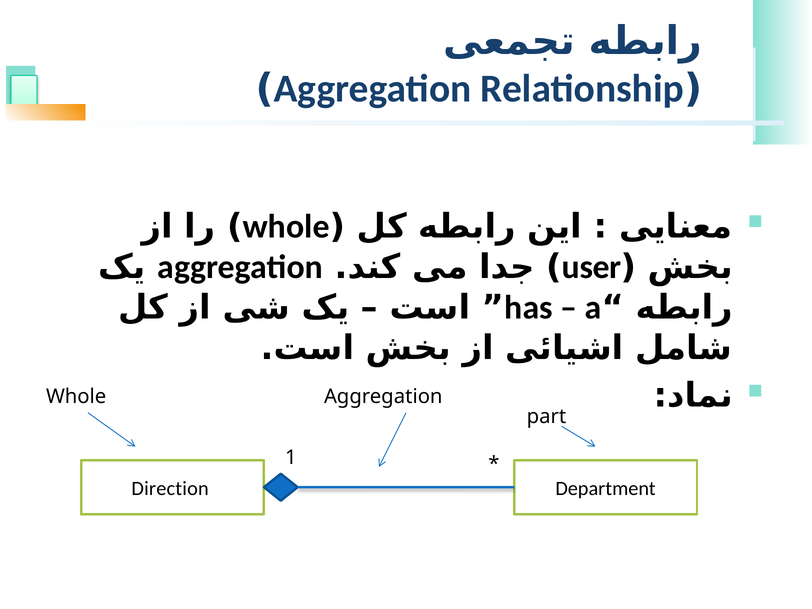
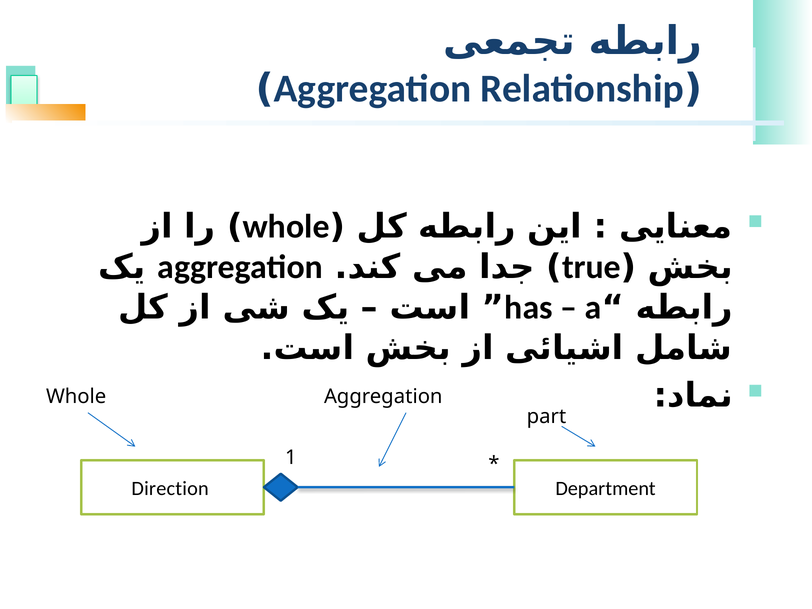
user: user -> true
